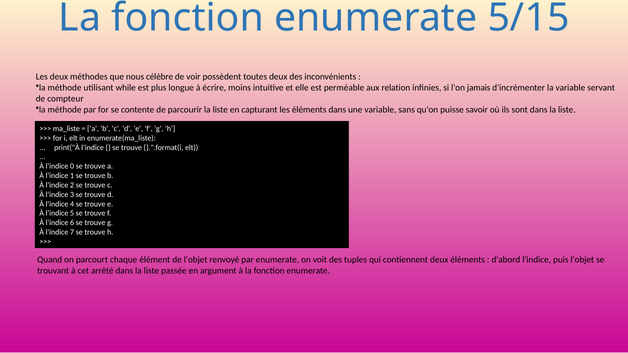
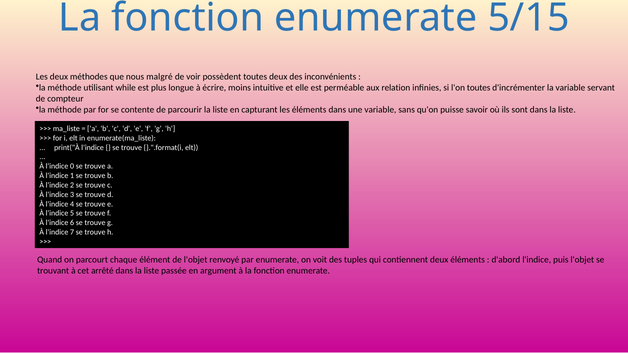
célèbre: célèbre -> malgré
l'on jamais: jamais -> toutes
